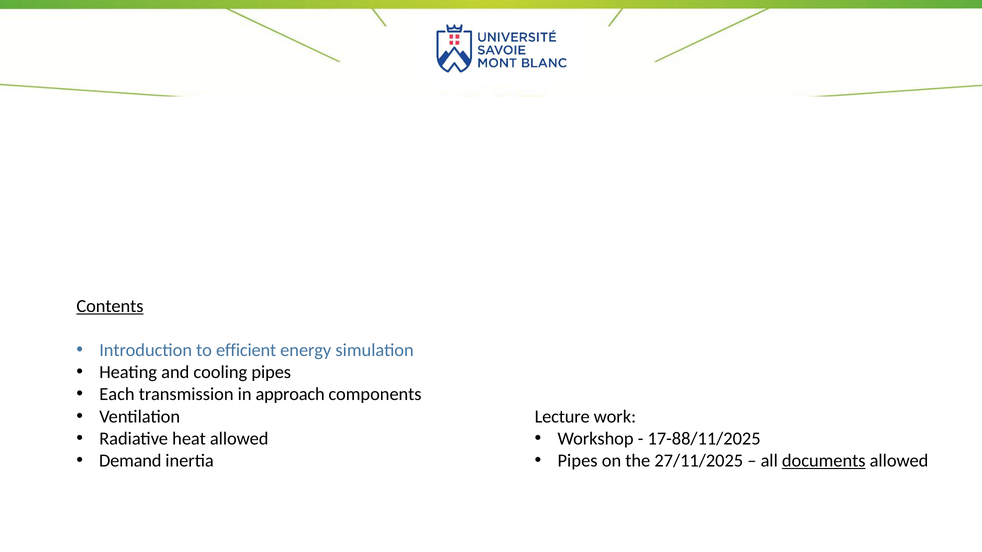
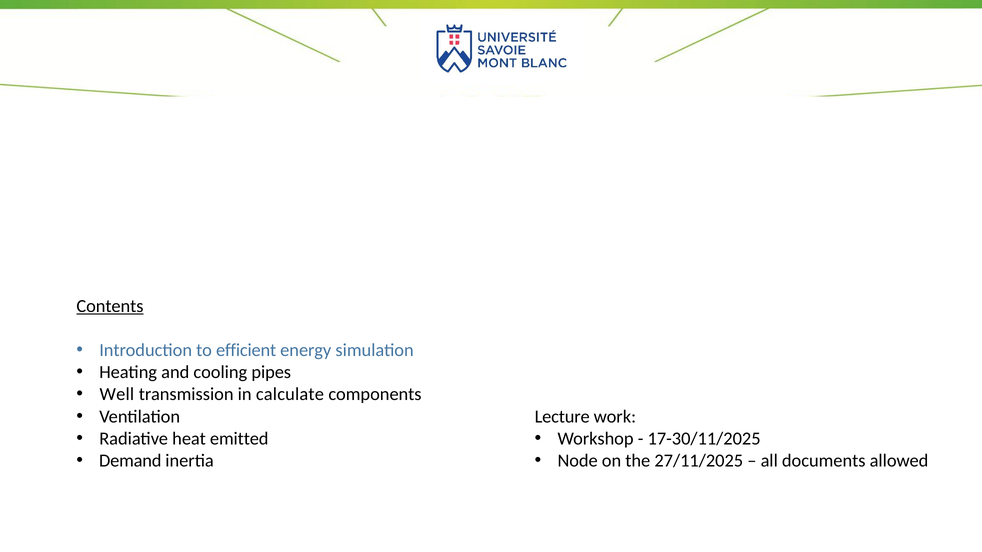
Each: Each -> Well
approach: approach -> calculate
heat allowed: allowed -> emitted
17-88/11/2025: 17-88/11/2025 -> 17-30/11/2025
Pipes at (578, 461): Pipes -> Node
documents underline: present -> none
